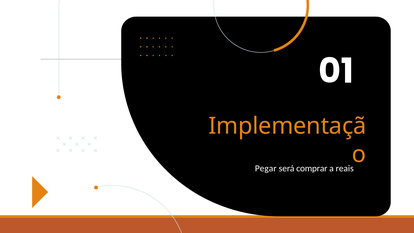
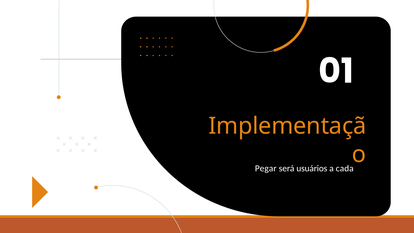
comprar: comprar -> usuários
reais: reais -> cada
